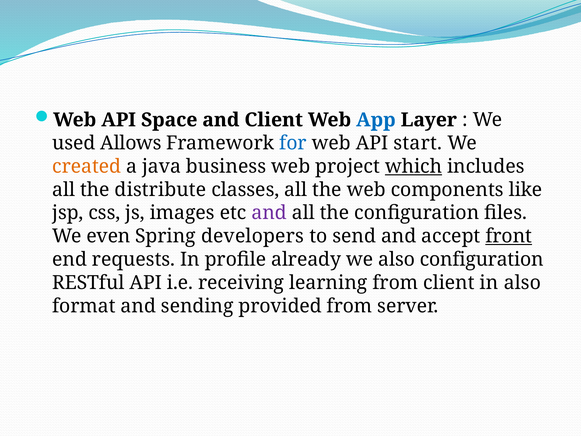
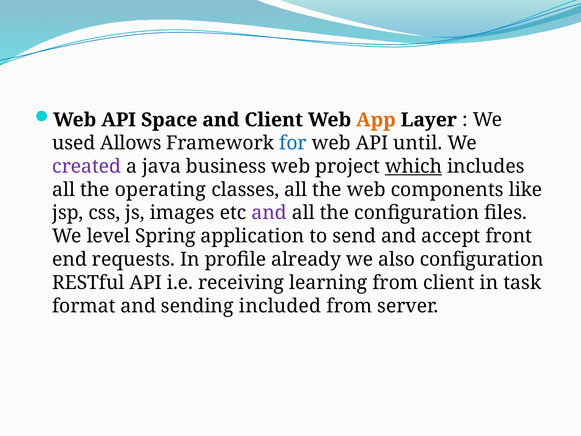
App colour: blue -> orange
start: start -> until
created colour: orange -> purple
distribute: distribute -> operating
even: even -> level
developers: developers -> application
front underline: present -> none
in also: also -> task
provided: provided -> included
